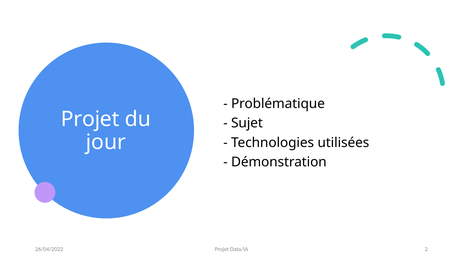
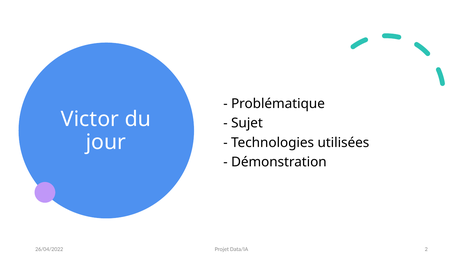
Projet at (90, 119): Projet -> Victor
